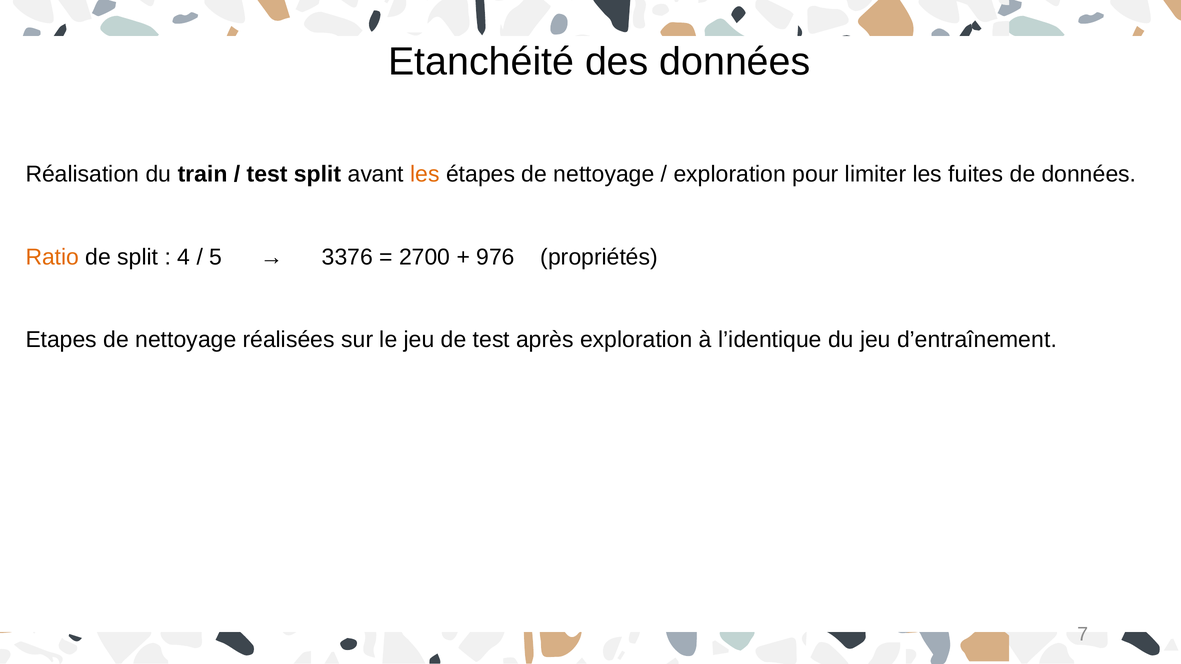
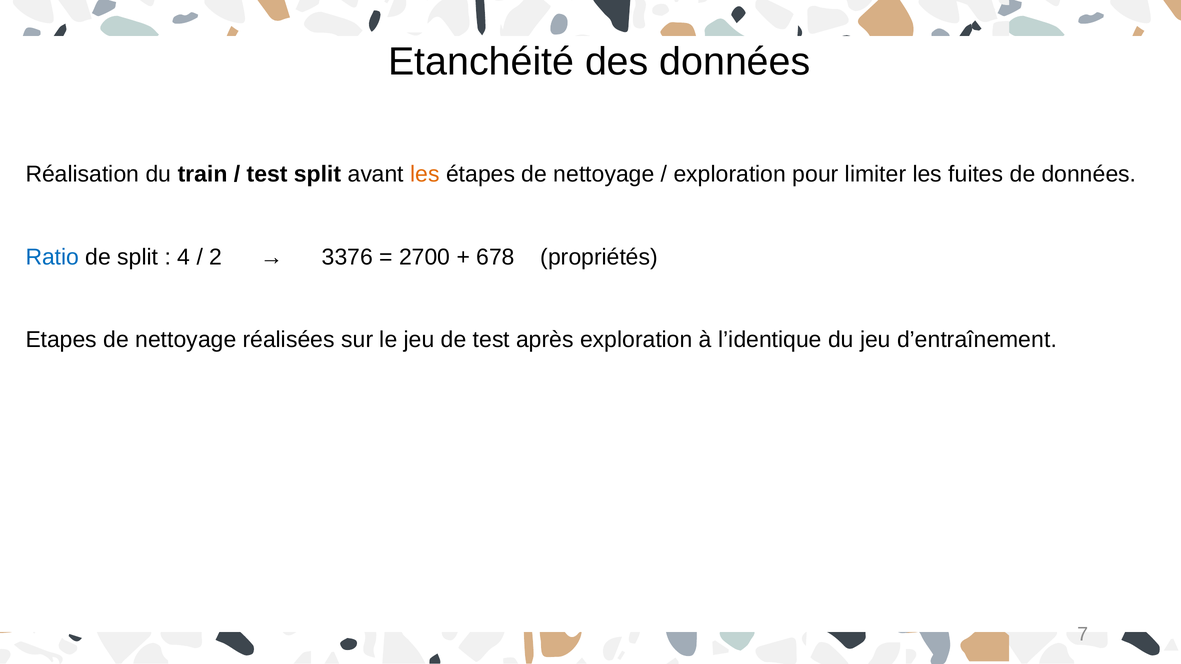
Ratio colour: orange -> blue
5: 5 -> 2
976: 976 -> 678
